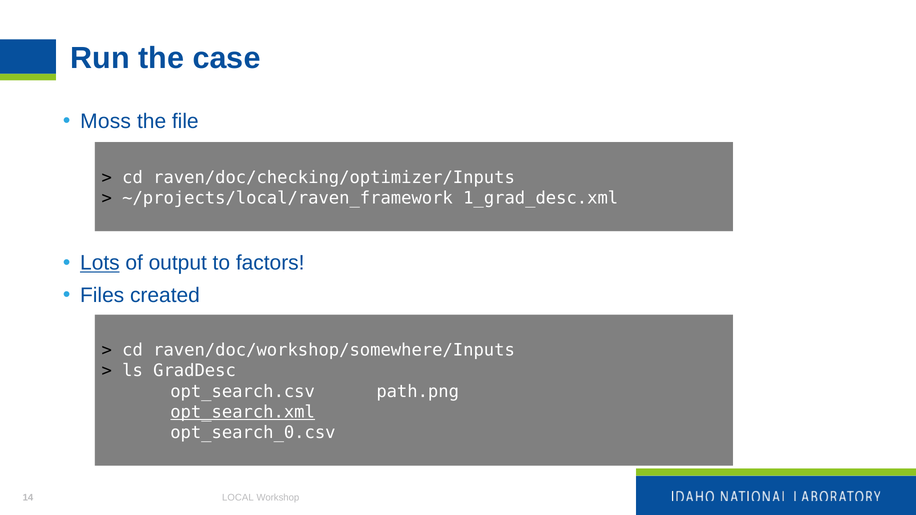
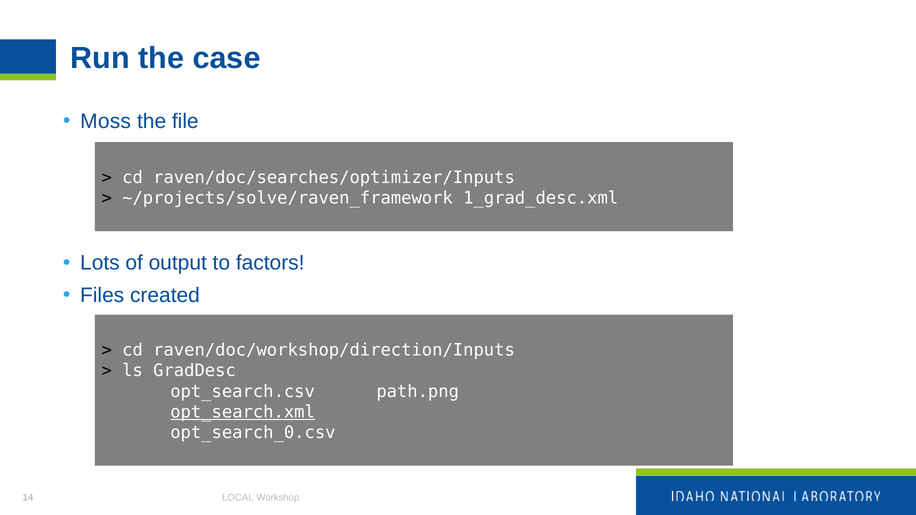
raven/doc/checking/optimizer/Inputs: raven/doc/checking/optimizer/Inputs -> raven/doc/searches/optimizer/Inputs
~/projects/local/raven_framework: ~/projects/local/raven_framework -> ~/projects/solve/raven_framework
Lots underline: present -> none
raven/doc/workshop/somewhere/Inputs: raven/doc/workshop/somewhere/Inputs -> raven/doc/workshop/direction/Inputs
